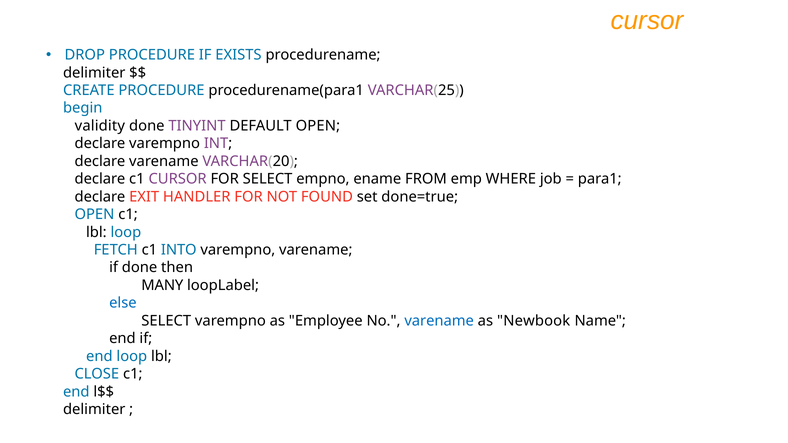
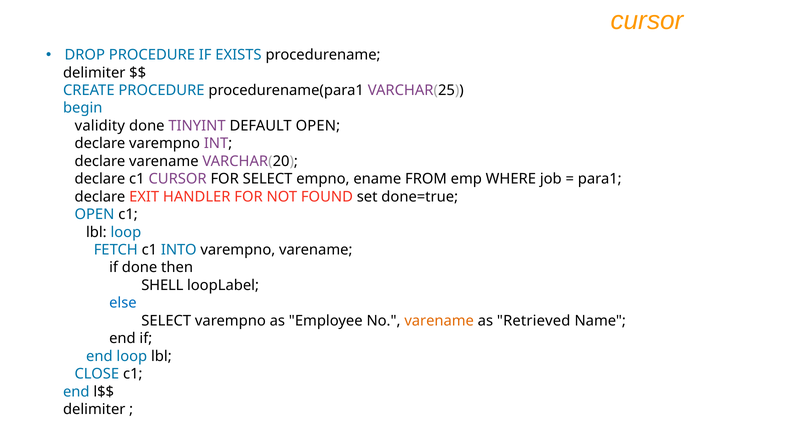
MANY: MANY -> SHELL
varename at (439, 321) colour: blue -> orange
Newbook: Newbook -> Retrieved
